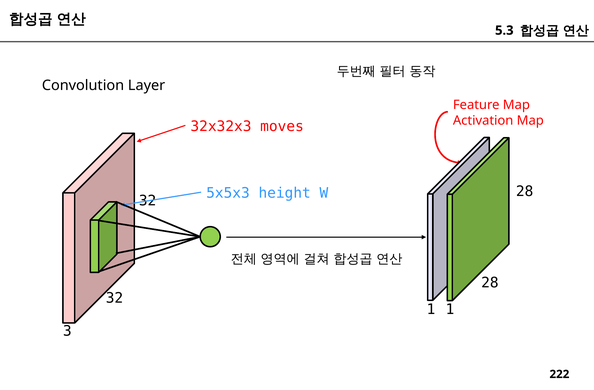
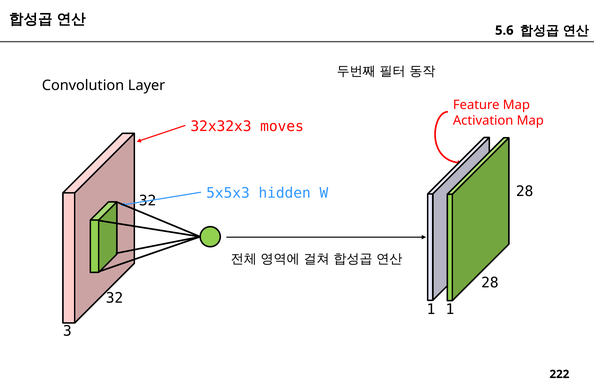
5.3: 5.3 -> 5.6
height: height -> hidden
